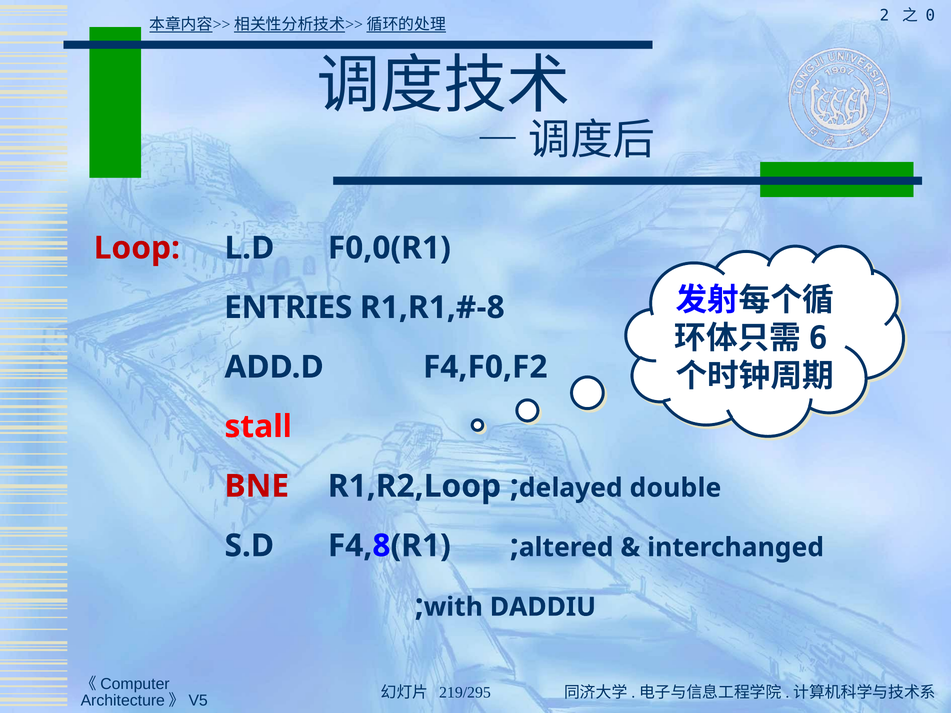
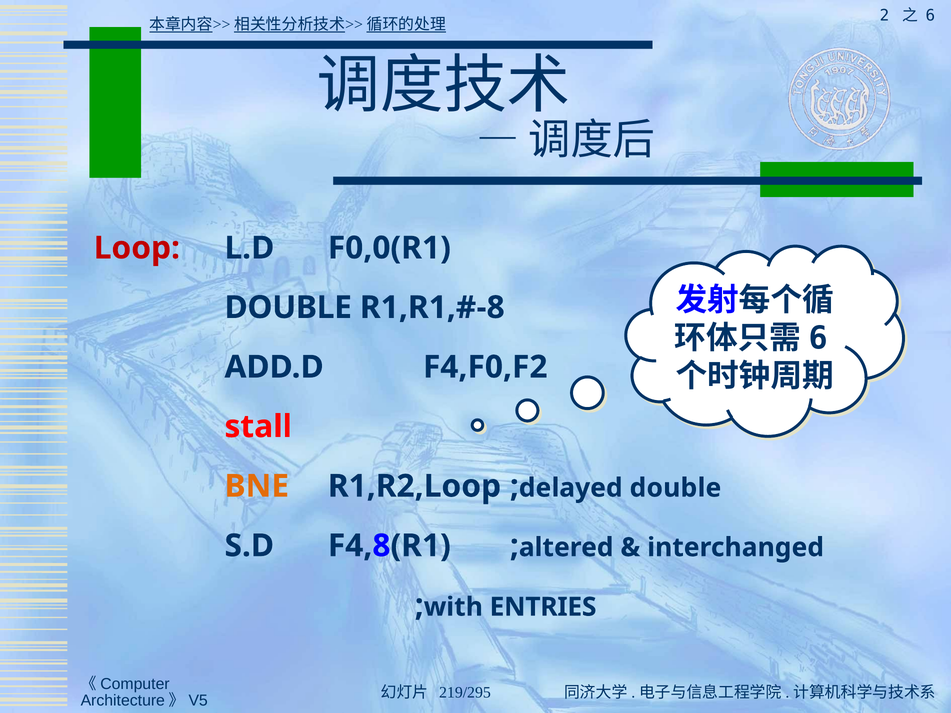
0: 0 -> 6
ENTRIES at (288, 308): ENTRIES -> DOUBLE
BNE colour: red -> orange
DADDIU: DADDIU -> ENTRIES
